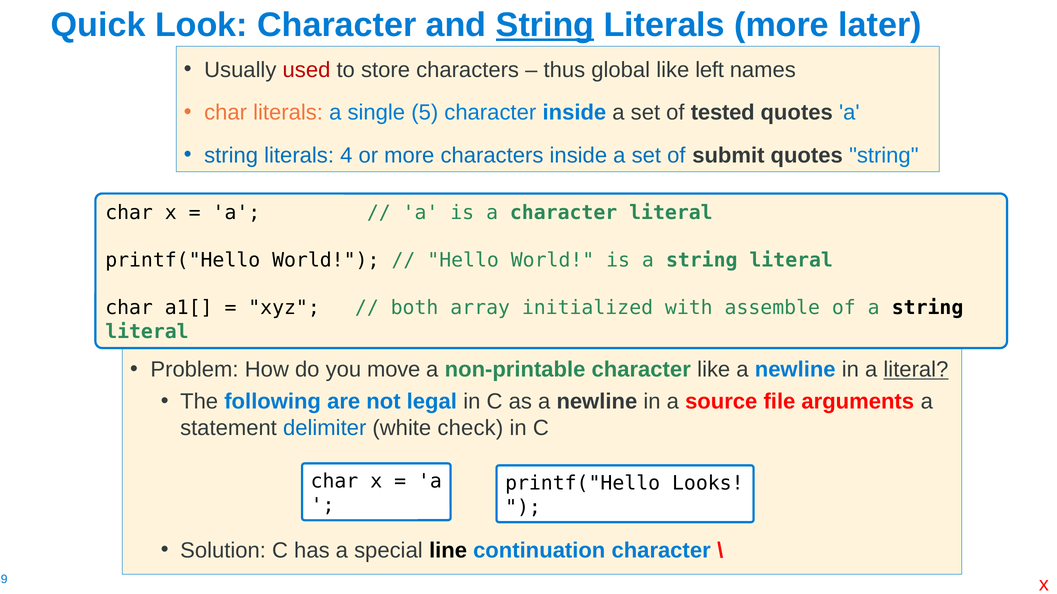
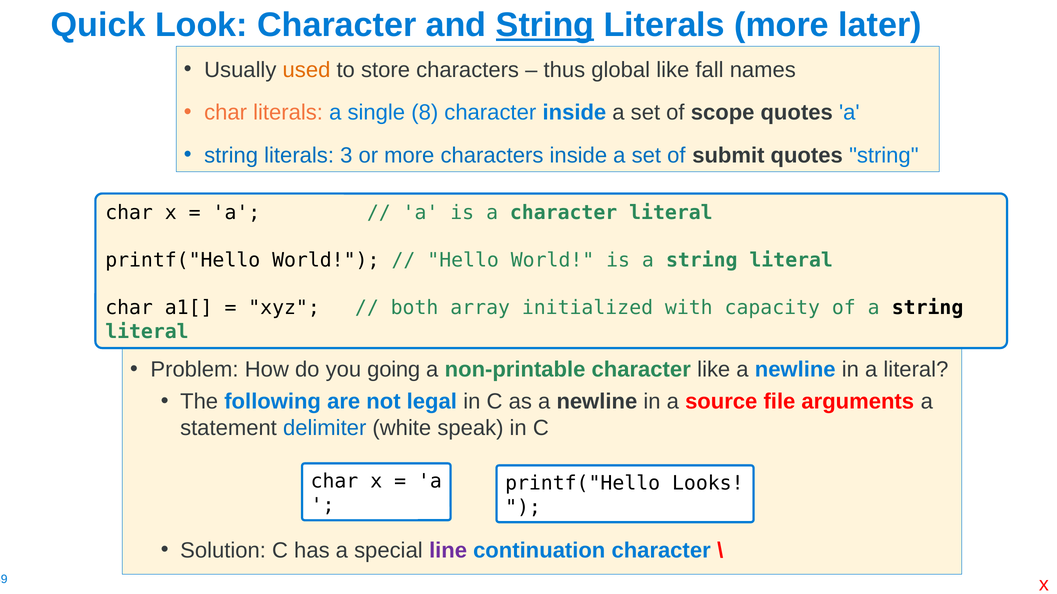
used colour: red -> orange
left: left -> fall
5: 5 -> 8
tested: tested -> scope
4: 4 -> 3
assemble: assemble -> capacity
move: move -> going
literal at (916, 370) underline: present -> none
check: check -> speak
line colour: black -> purple
